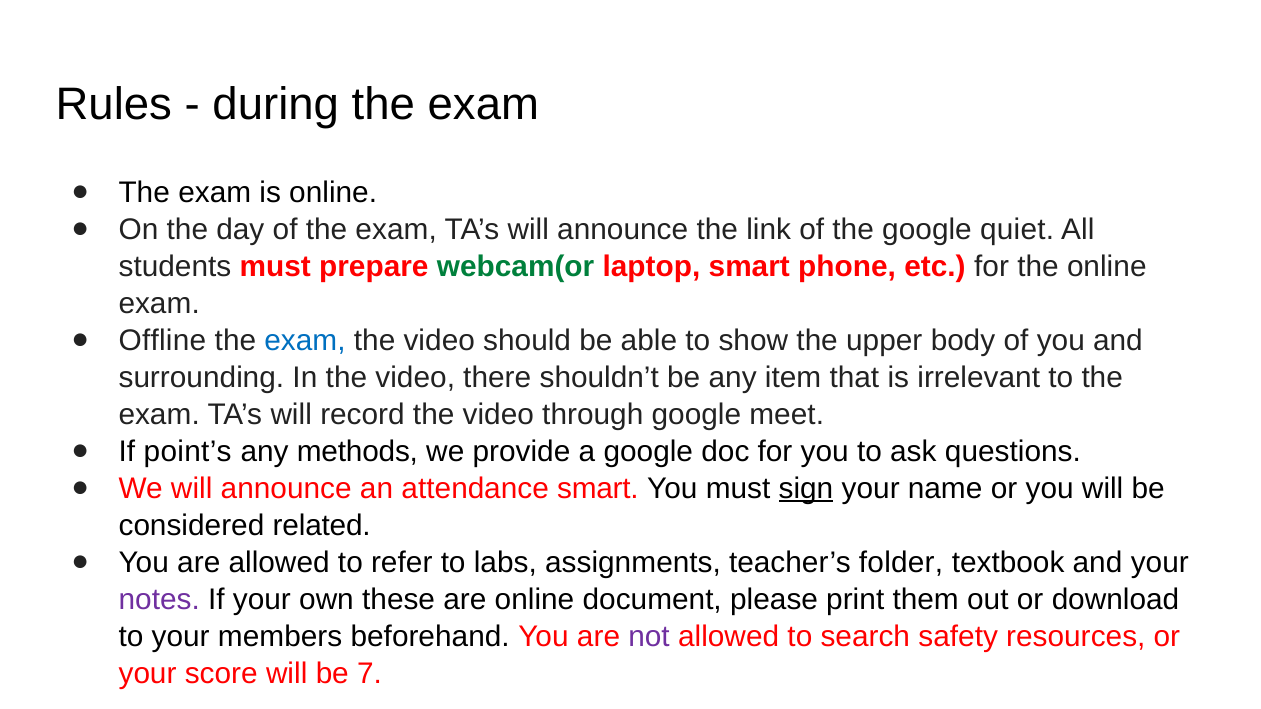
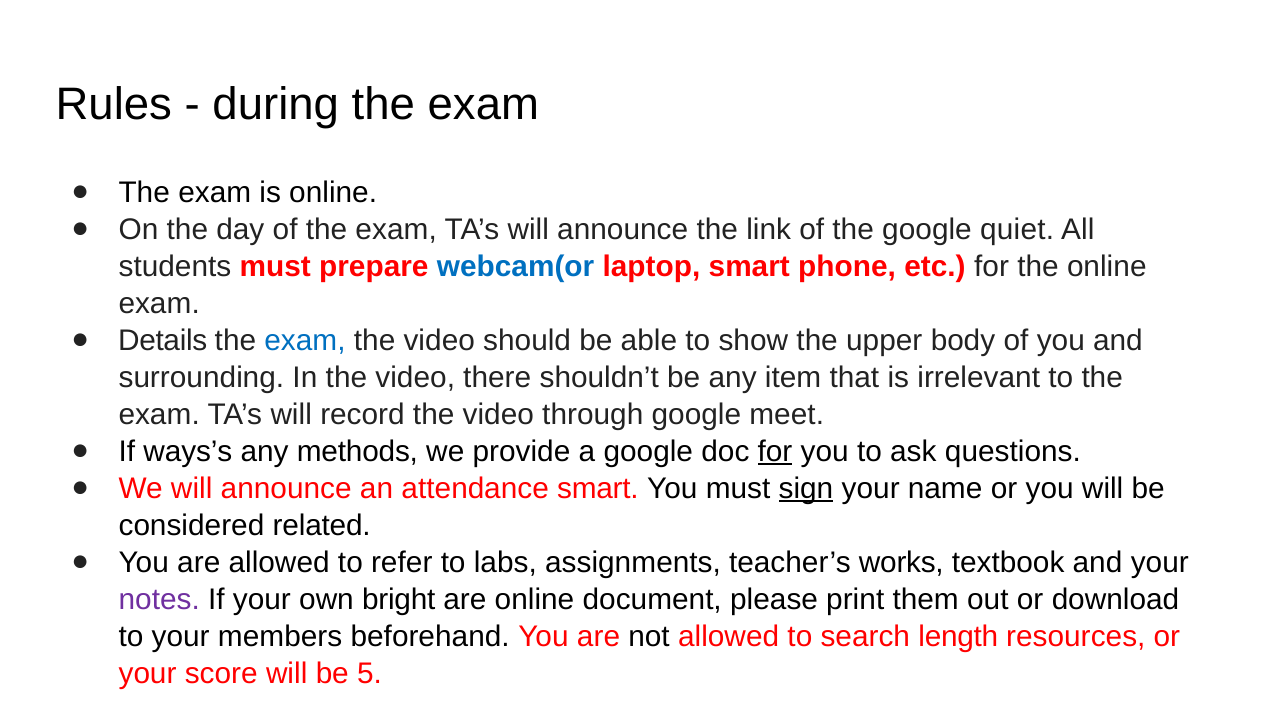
webcam(or colour: green -> blue
Offline: Offline -> Details
point’s: point’s -> ways’s
for at (775, 452) underline: none -> present
folder: folder -> works
these: these -> bright
not colour: purple -> black
safety: safety -> length
7: 7 -> 5
